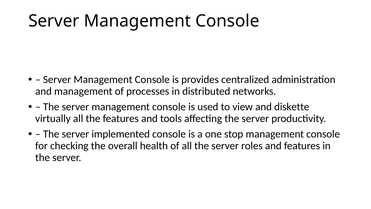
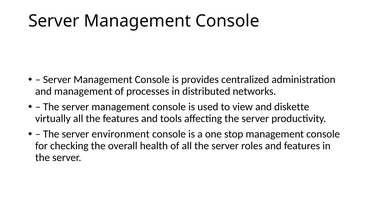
implemented: implemented -> environment
